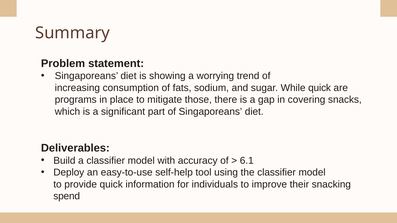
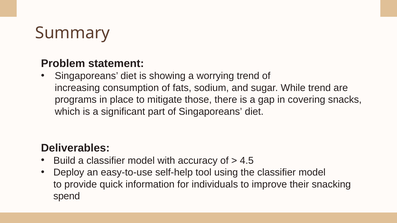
While quick: quick -> trend
6.1: 6.1 -> 4.5
